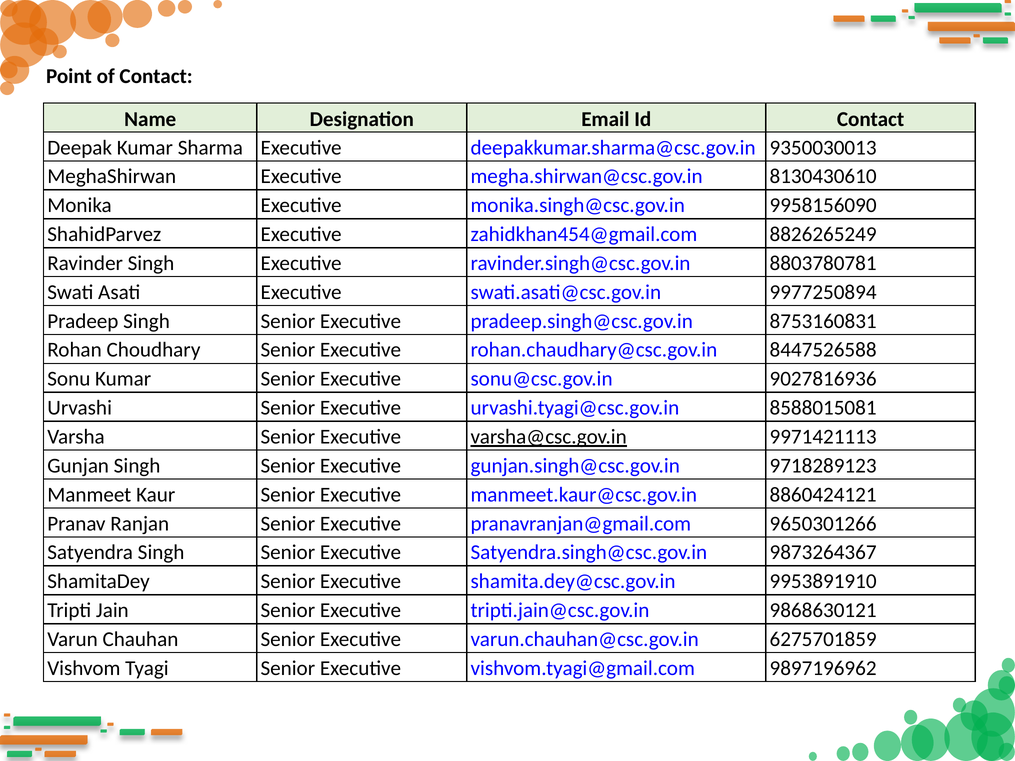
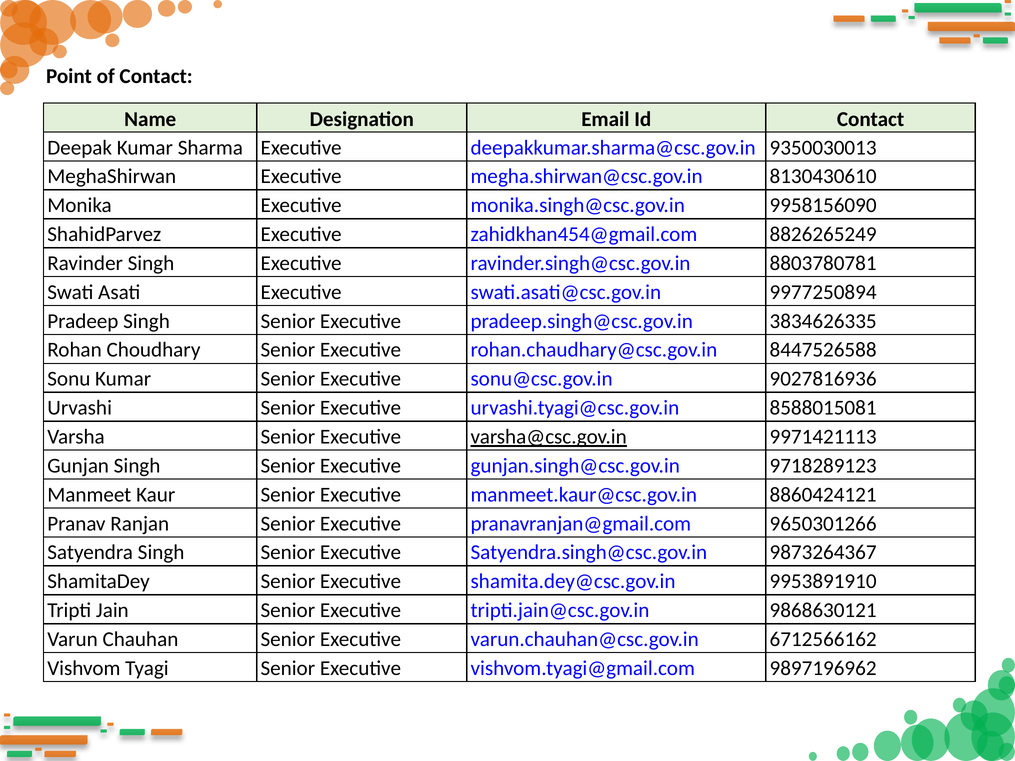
8753160831: 8753160831 -> 3834626335
6275701859: 6275701859 -> 6712566162
